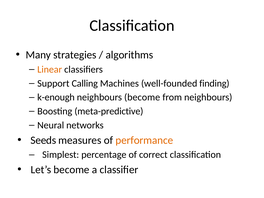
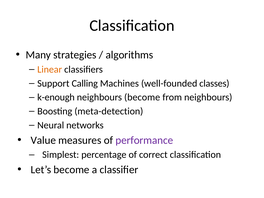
finding: finding -> classes
meta-predictive: meta-predictive -> meta-detection
Seeds: Seeds -> Value
performance colour: orange -> purple
